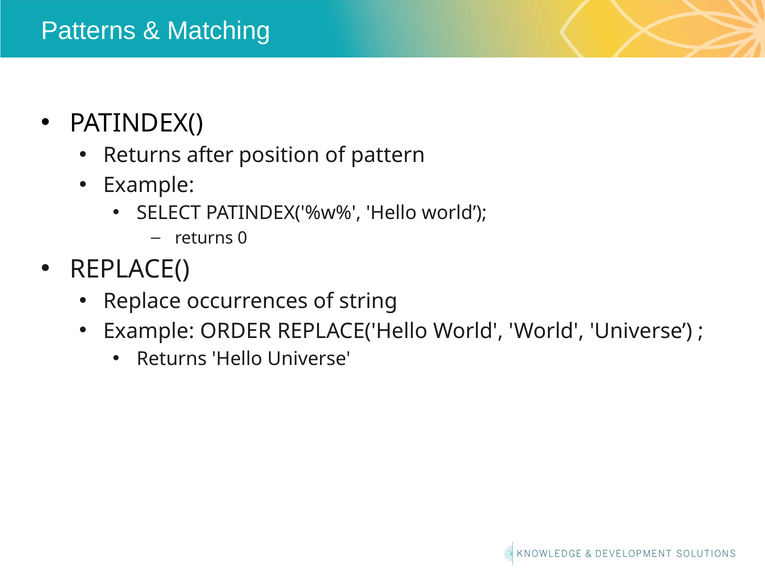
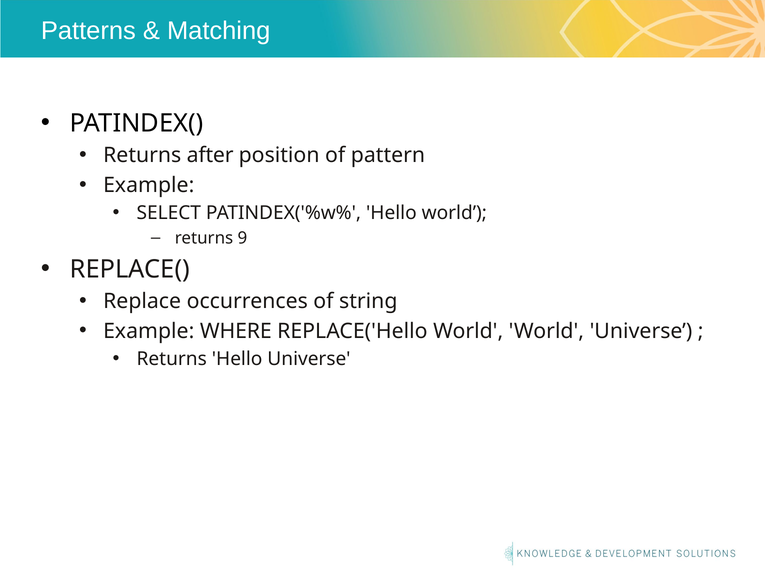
0: 0 -> 9
ORDER: ORDER -> WHERE
